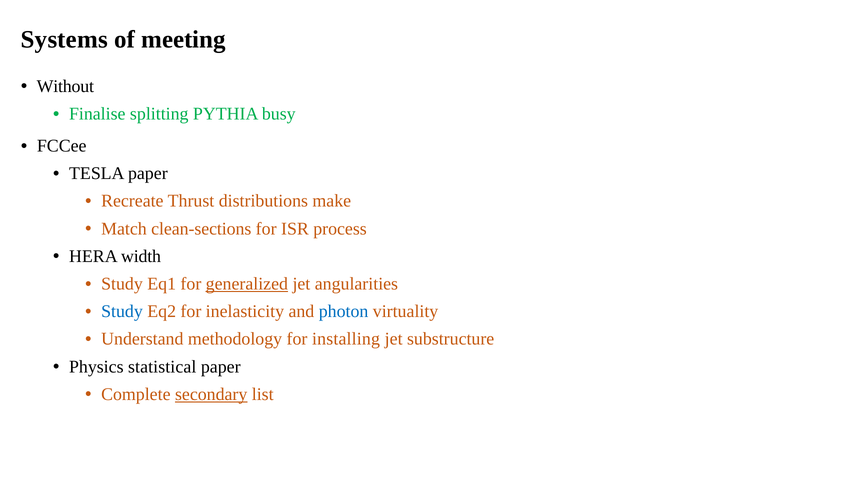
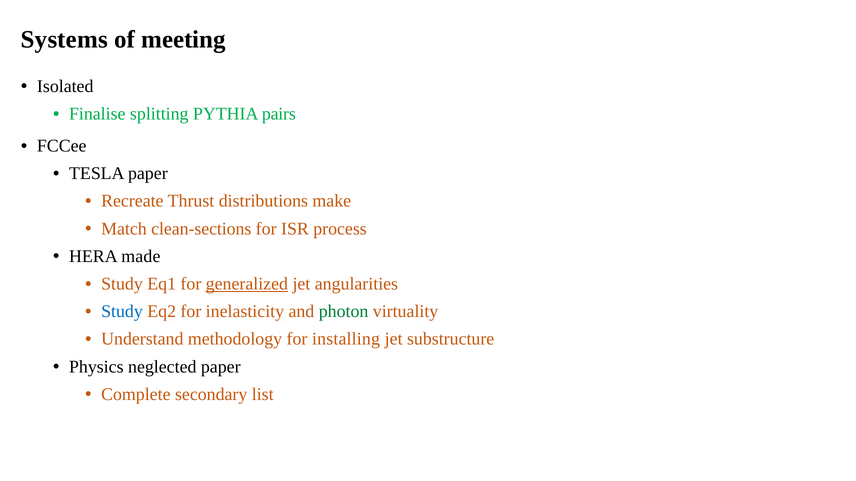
Without: Without -> Isolated
busy: busy -> pairs
width: width -> made
photon colour: blue -> green
statistical: statistical -> neglected
secondary underline: present -> none
